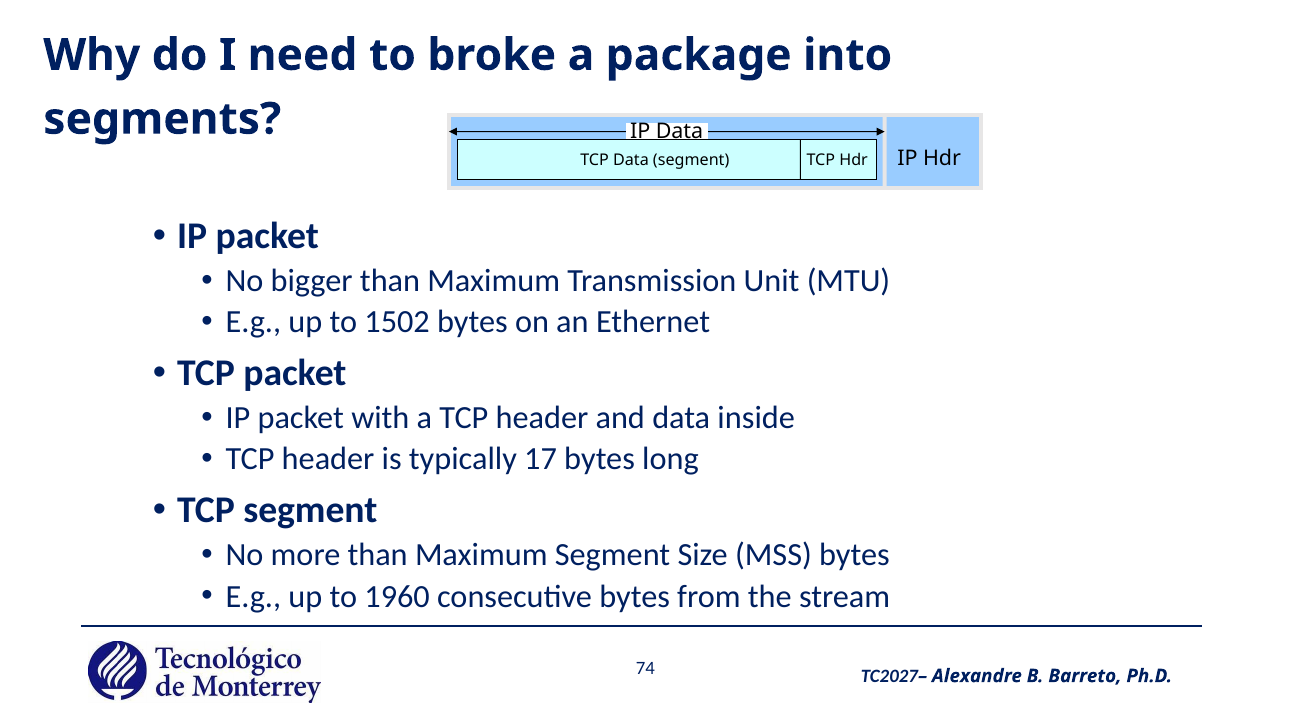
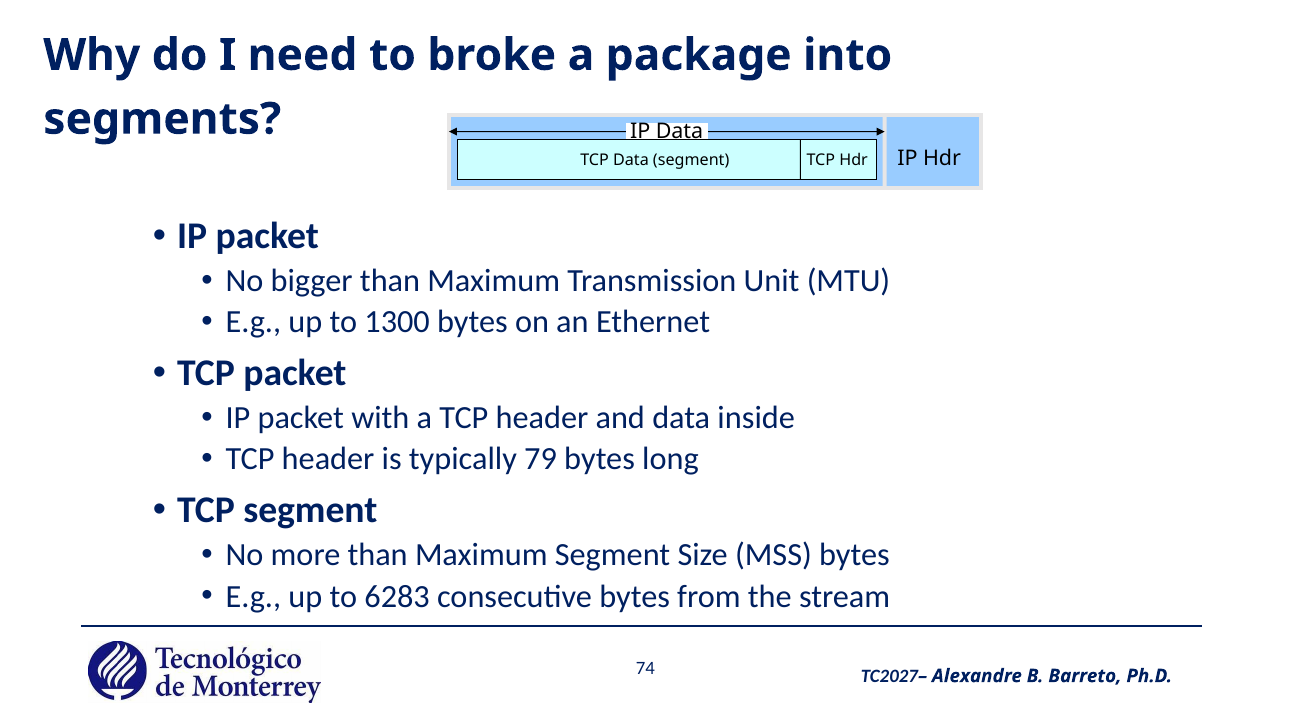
1502: 1502 -> 1300
17: 17 -> 79
1960: 1960 -> 6283
